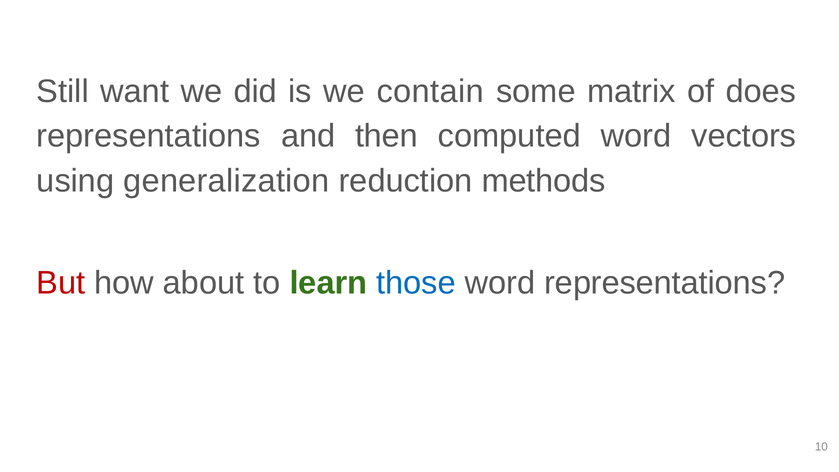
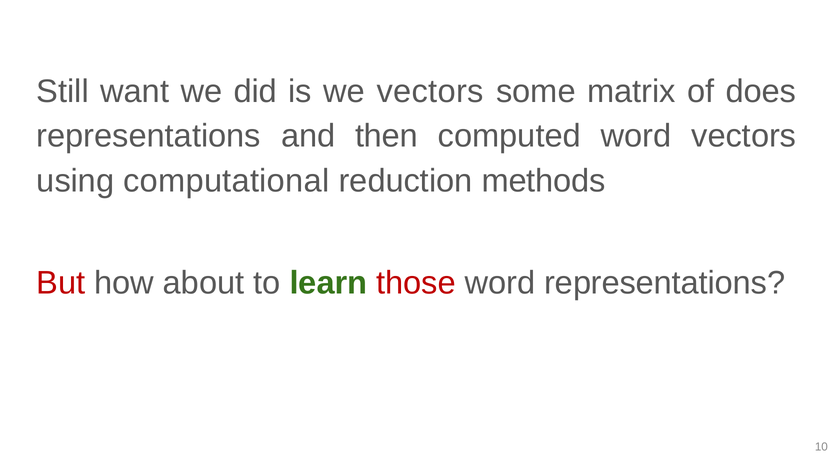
we contain: contain -> vectors
generalization: generalization -> computational
those colour: blue -> red
